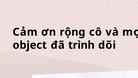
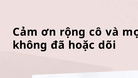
object: object -> không
trình: trình -> hoặc
